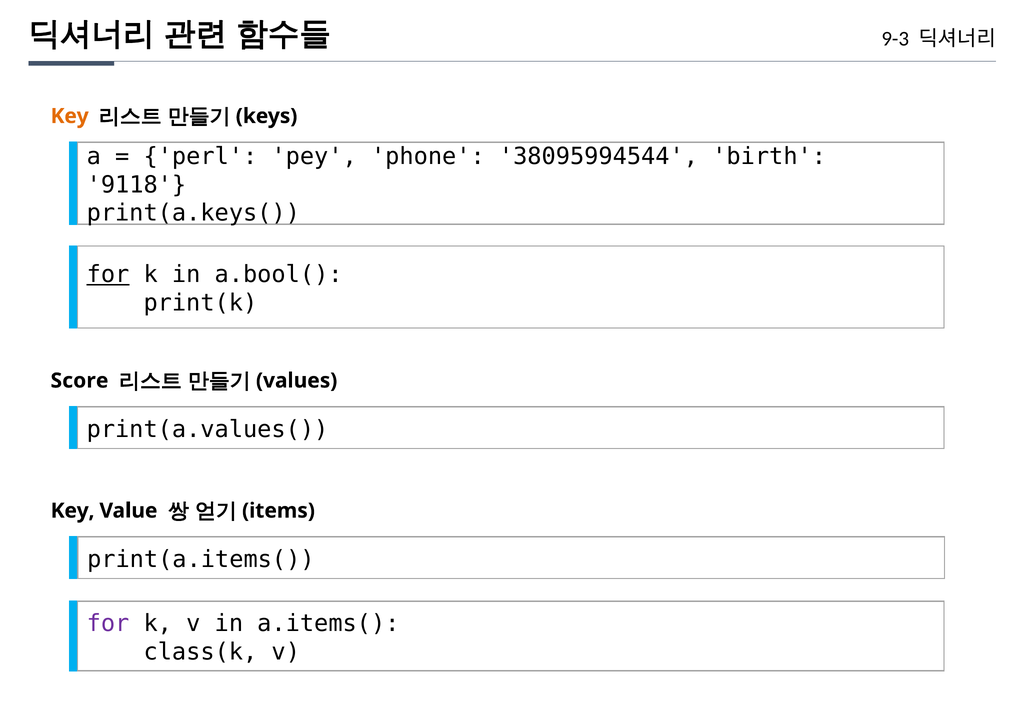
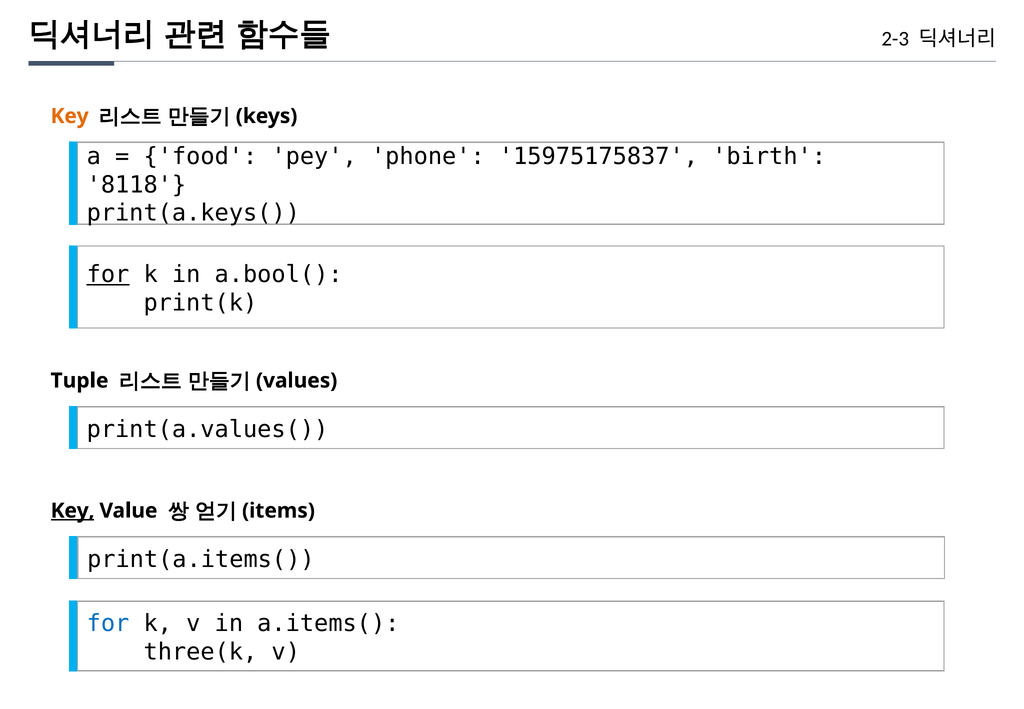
9-3: 9-3 -> 2-3
perl: perl -> food
38095994544: 38095994544 -> 15975175837
9118: 9118 -> 8118
Score: Score -> Tuple
Key at (73, 511) underline: none -> present
for at (108, 623) colour: purple -> blue
class(k: class(k -> three(k
